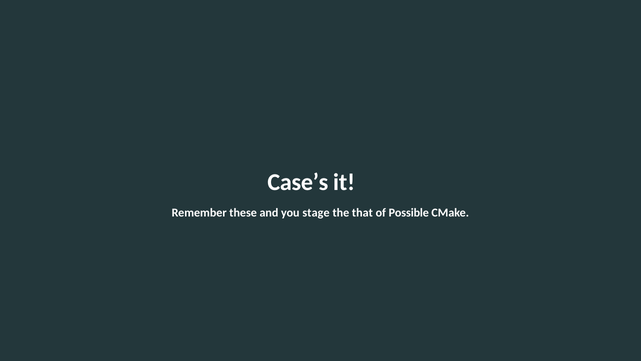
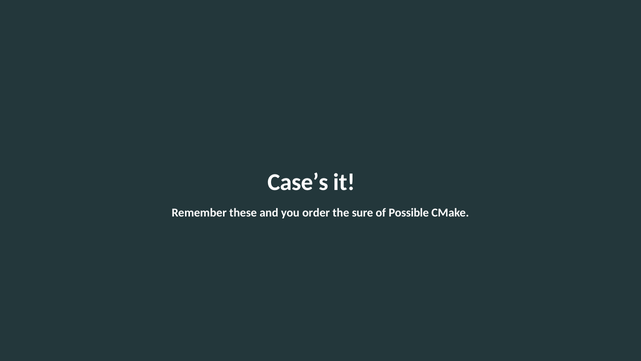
stage: stage -> order
that: that -> sure
